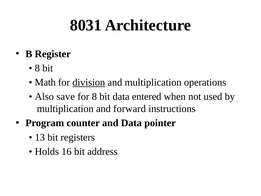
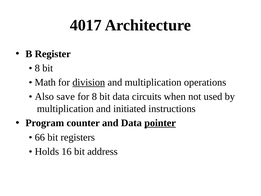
8031: 8031 -> 4017
entered: entered -> circuits
forward: forward -> initiated
pointer underline: none -> present
13: 13 -> 66
